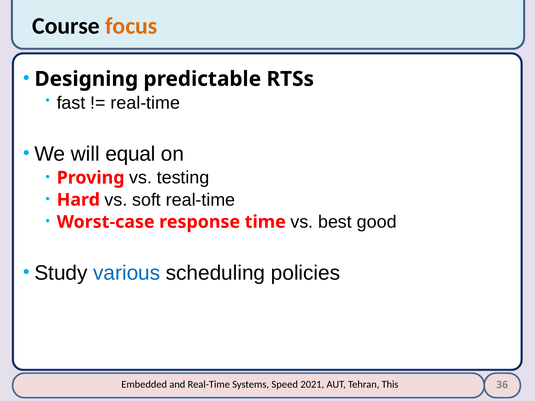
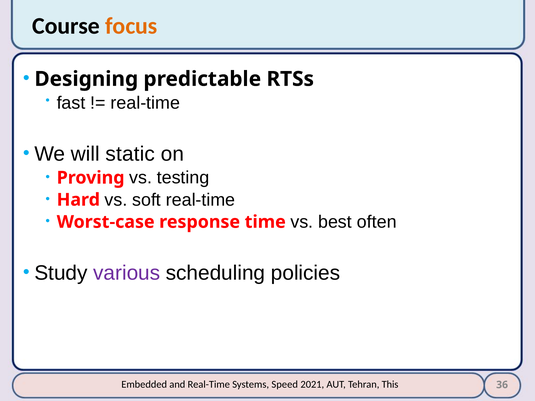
equal: equal -> static
good: good -> often
various colour: blue -> purple
